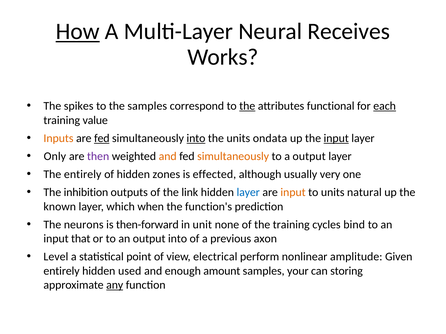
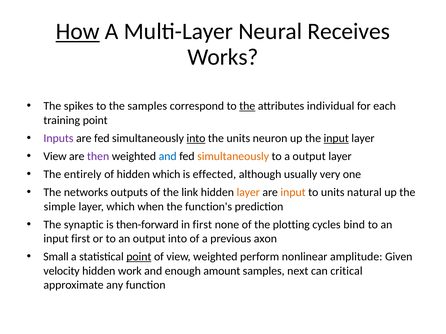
functional: functional -> individual
each underline: present -> none
training value: value -> point
Inputs colour: orange -> purple
fed at (102, 138) underline: present -> none
ondata: ondata -> neuron
Only at (55, 157): Only -> View
and at (168, 157) colour: orange -> blue
hidden zones: zones -> which
inhibition: inhibition -> networks
layer at (248, 193) colour: blue -> orange
known: known -> simple
neurons: neurons -> synaptic
in unit: unit -> first
the training: training -> plotting
input that: that -> first
Level: Level -> Small
point at (139, 257) underline: none -> present
view electrical: electrical -> weighted
entirely at (62, 271): entirely -> velocity
used: used -> work
your: your -> next
storing: storing -> critical
any underline: present -> none
